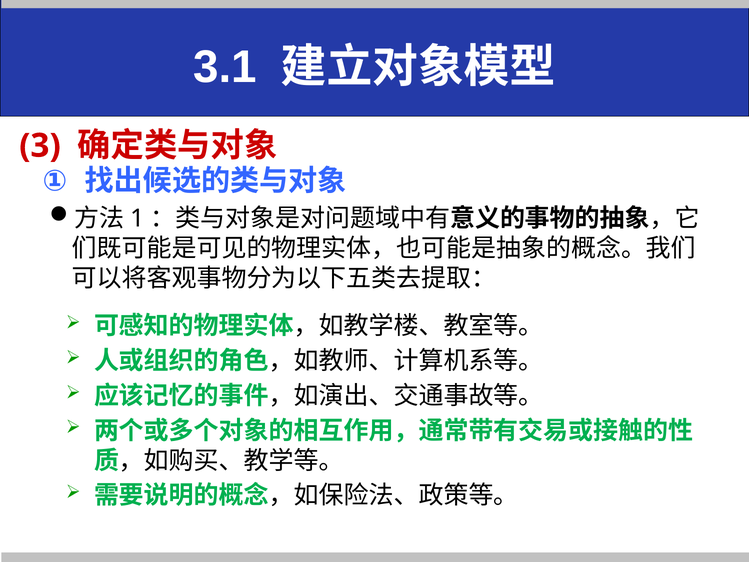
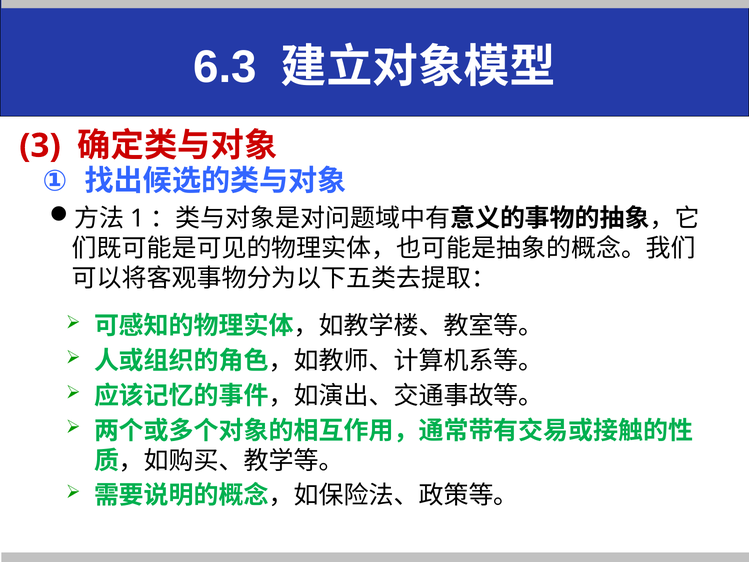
3.1: 3.1 -> 6.3
